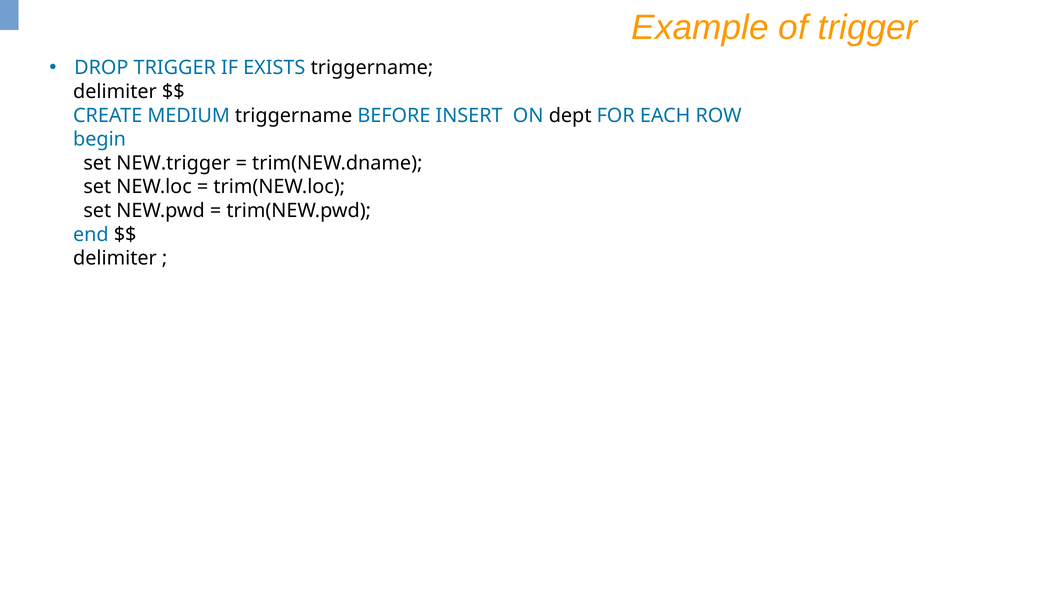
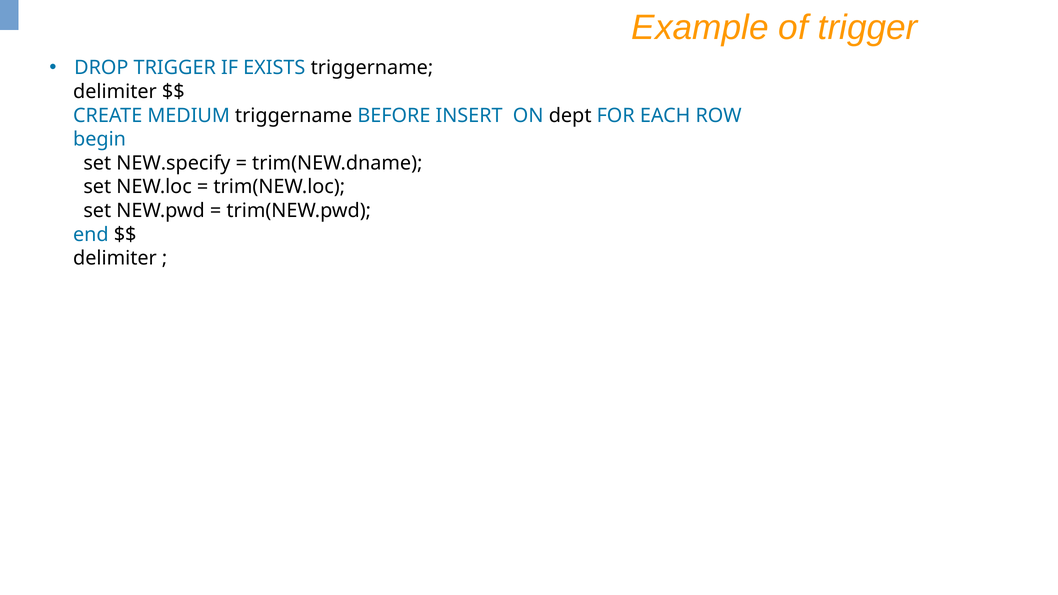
NEW.trigger: NEW.trigger -> NEW.specify
